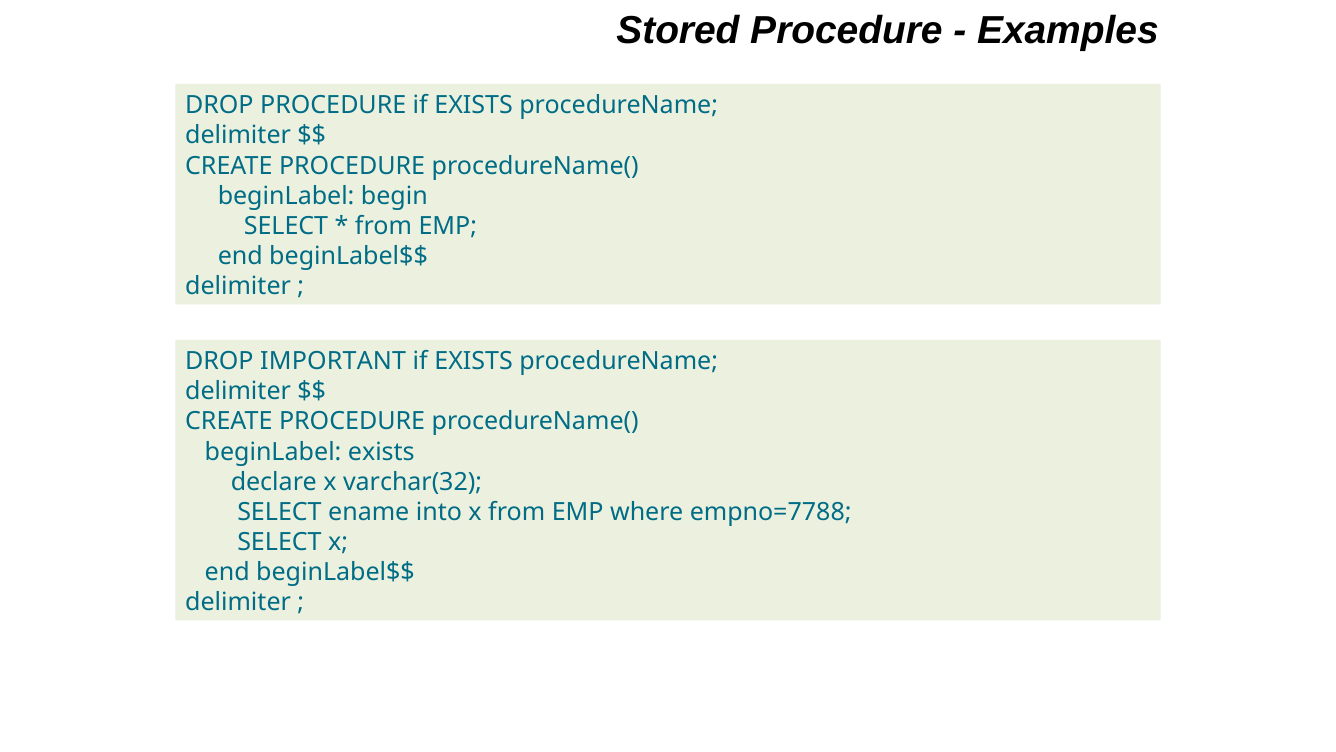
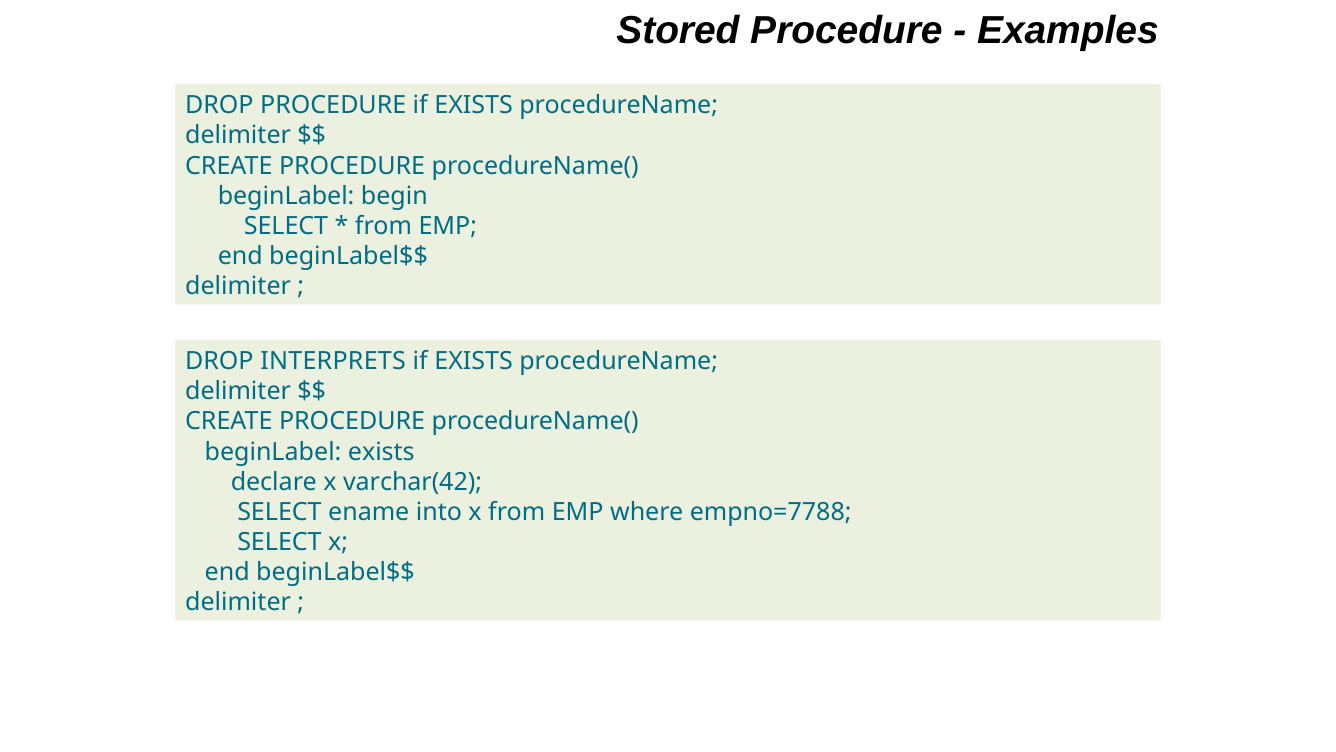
IMPORTANT: IMPORTANT -> INTERPRETS
varchar(32: varchar(32 -> varchar(42
